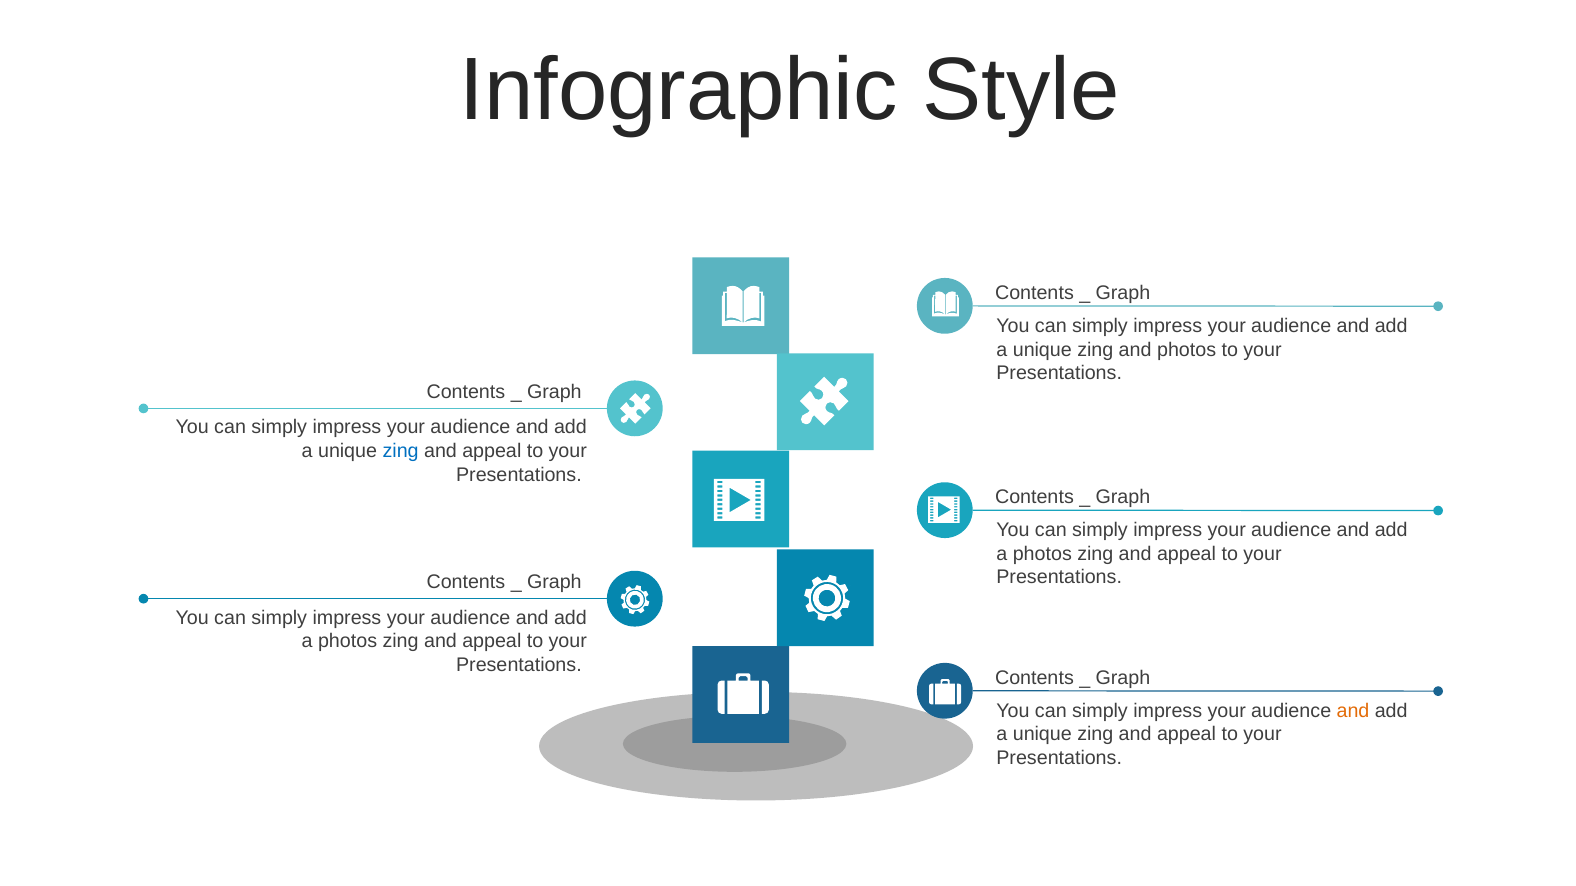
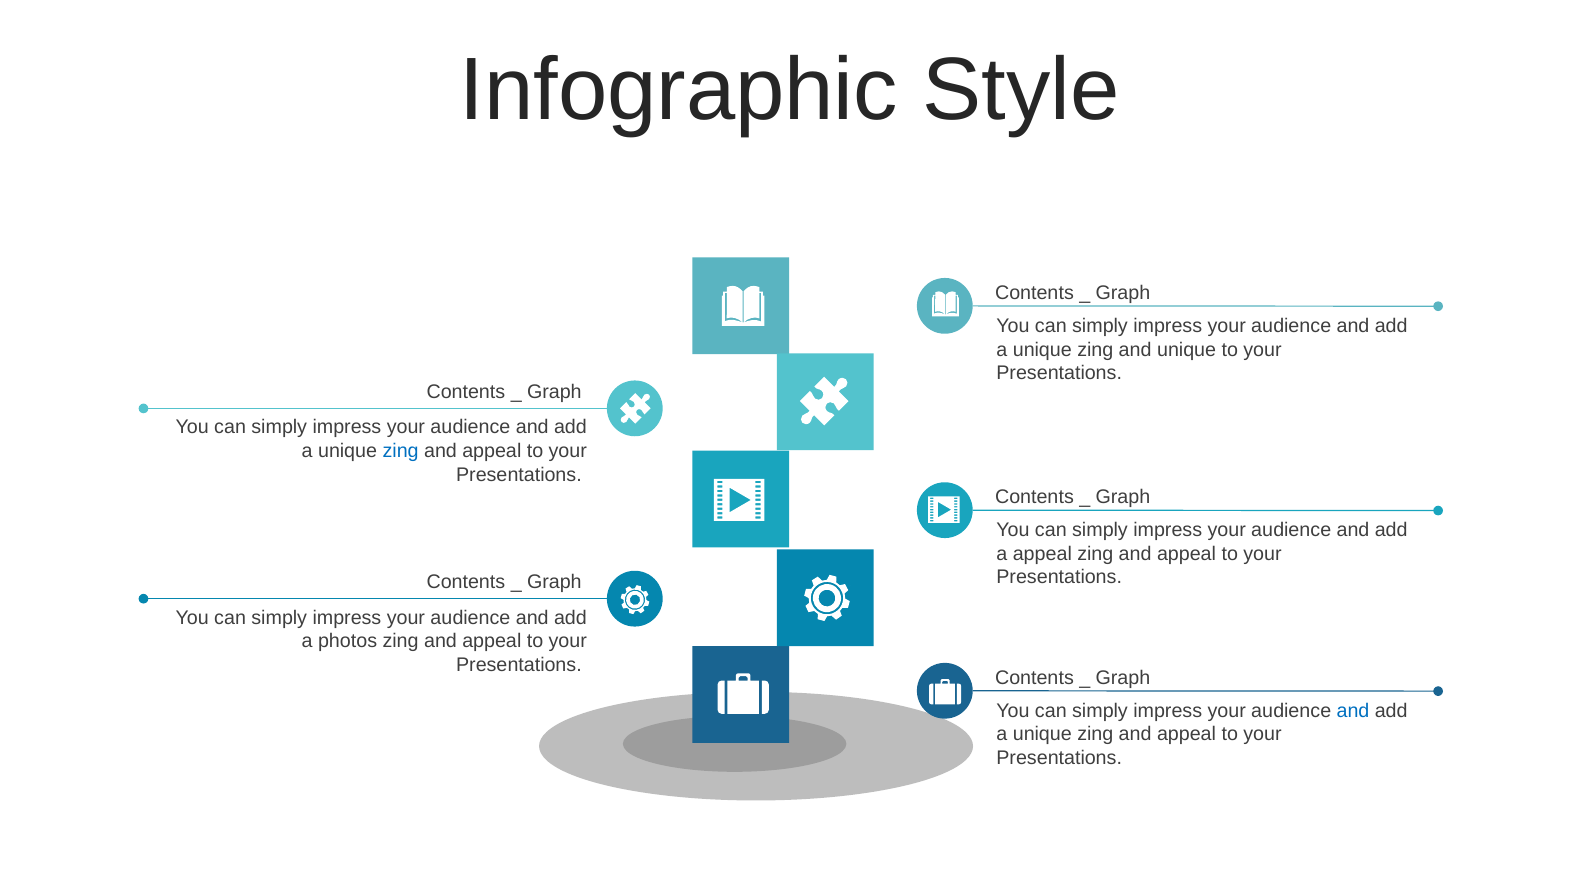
and photos: photos -> unique
photos at (1042, 554): photos -> appeal
and at (1353, 711) colour: orange -> blue
